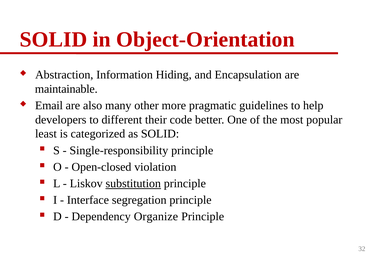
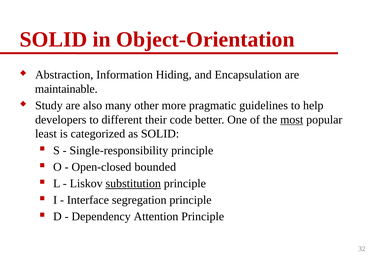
Email: Email -> Study
most underline: none -> present
violation: violation -> bounded
Organize: Organize -> Attention
